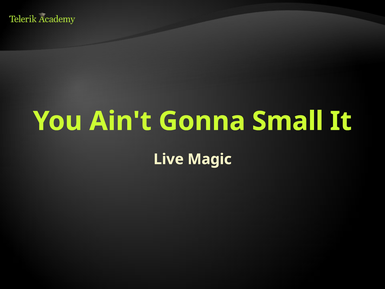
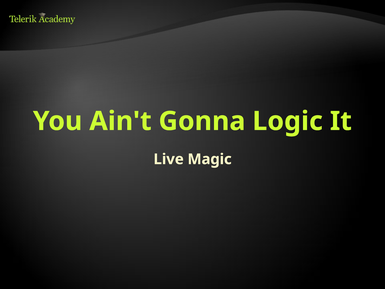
Small: Small -> Logic
